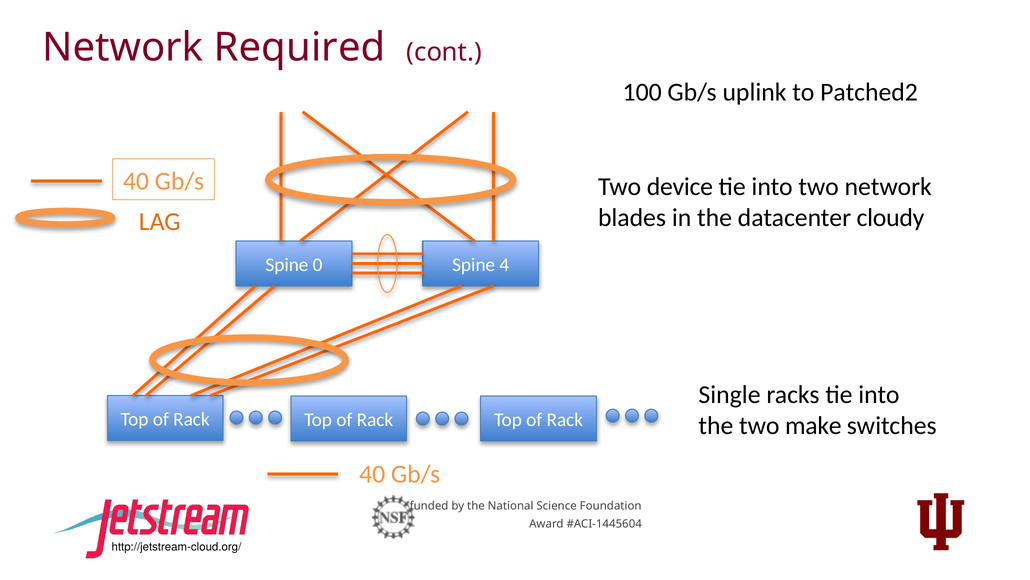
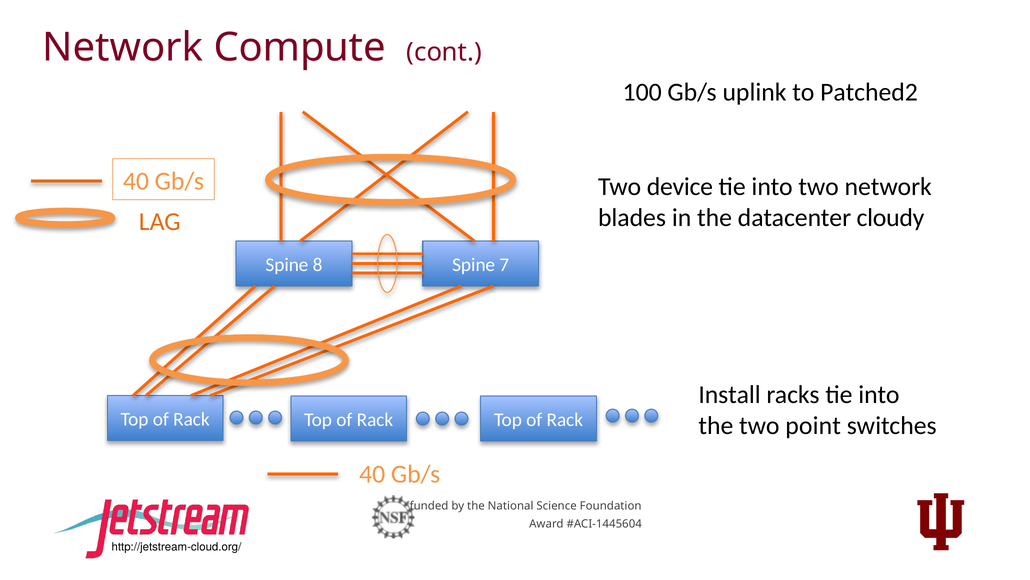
Required: Required -> Compute
0: 0 -> 8
4: 4 -> 7
Single: Single -> Install
make: make -> point
